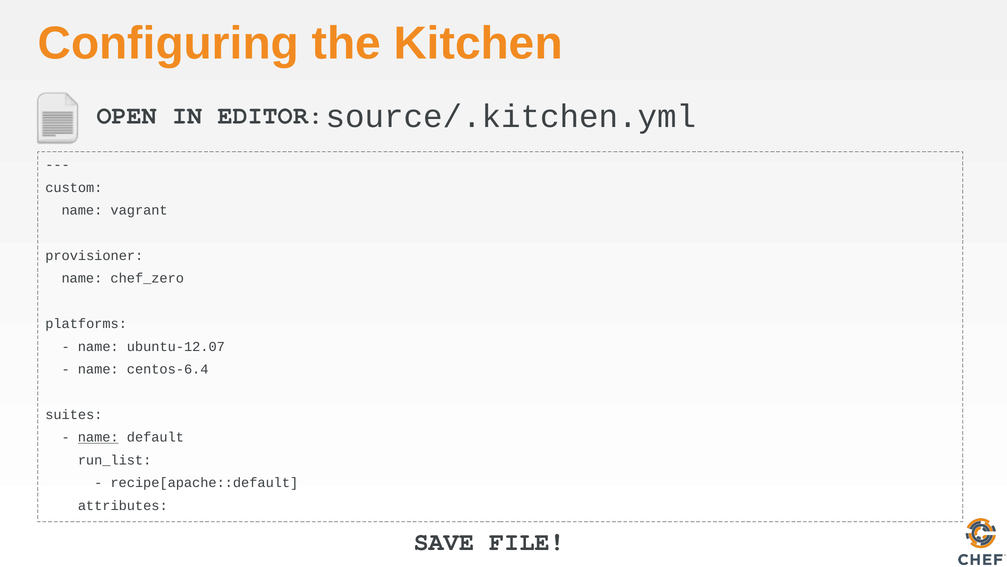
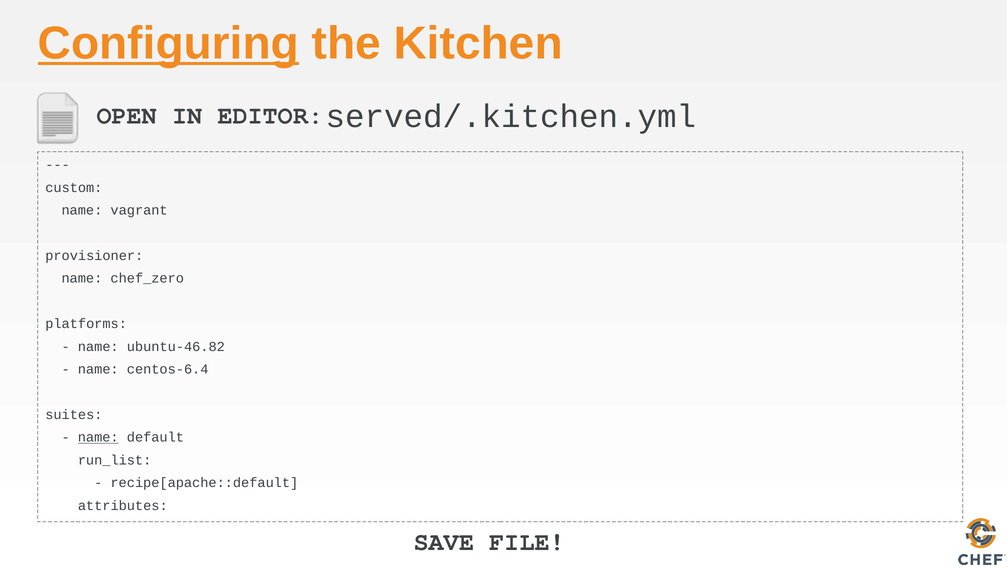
Configuring underline: none -> present
source/.kitchen.yml: source/.kitchen.yml -> served/.kitchen.yml
ubuntu-12.07: ubuntu-12.07 -> ubuntu-46.82
